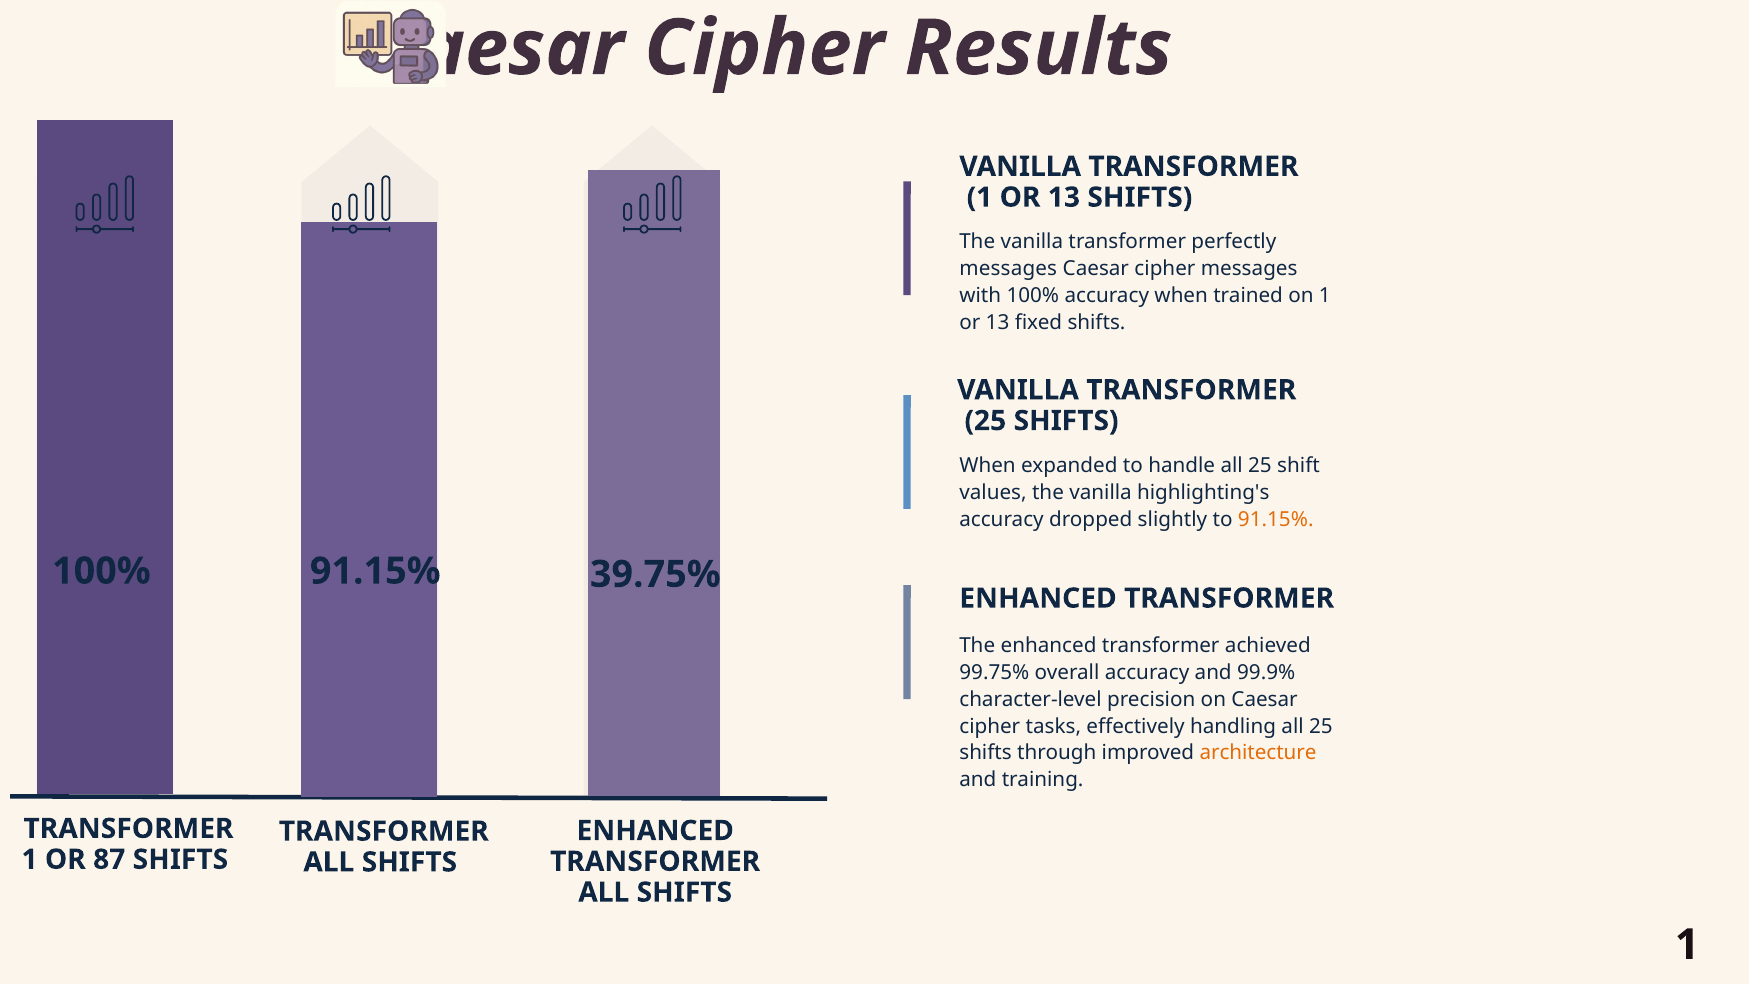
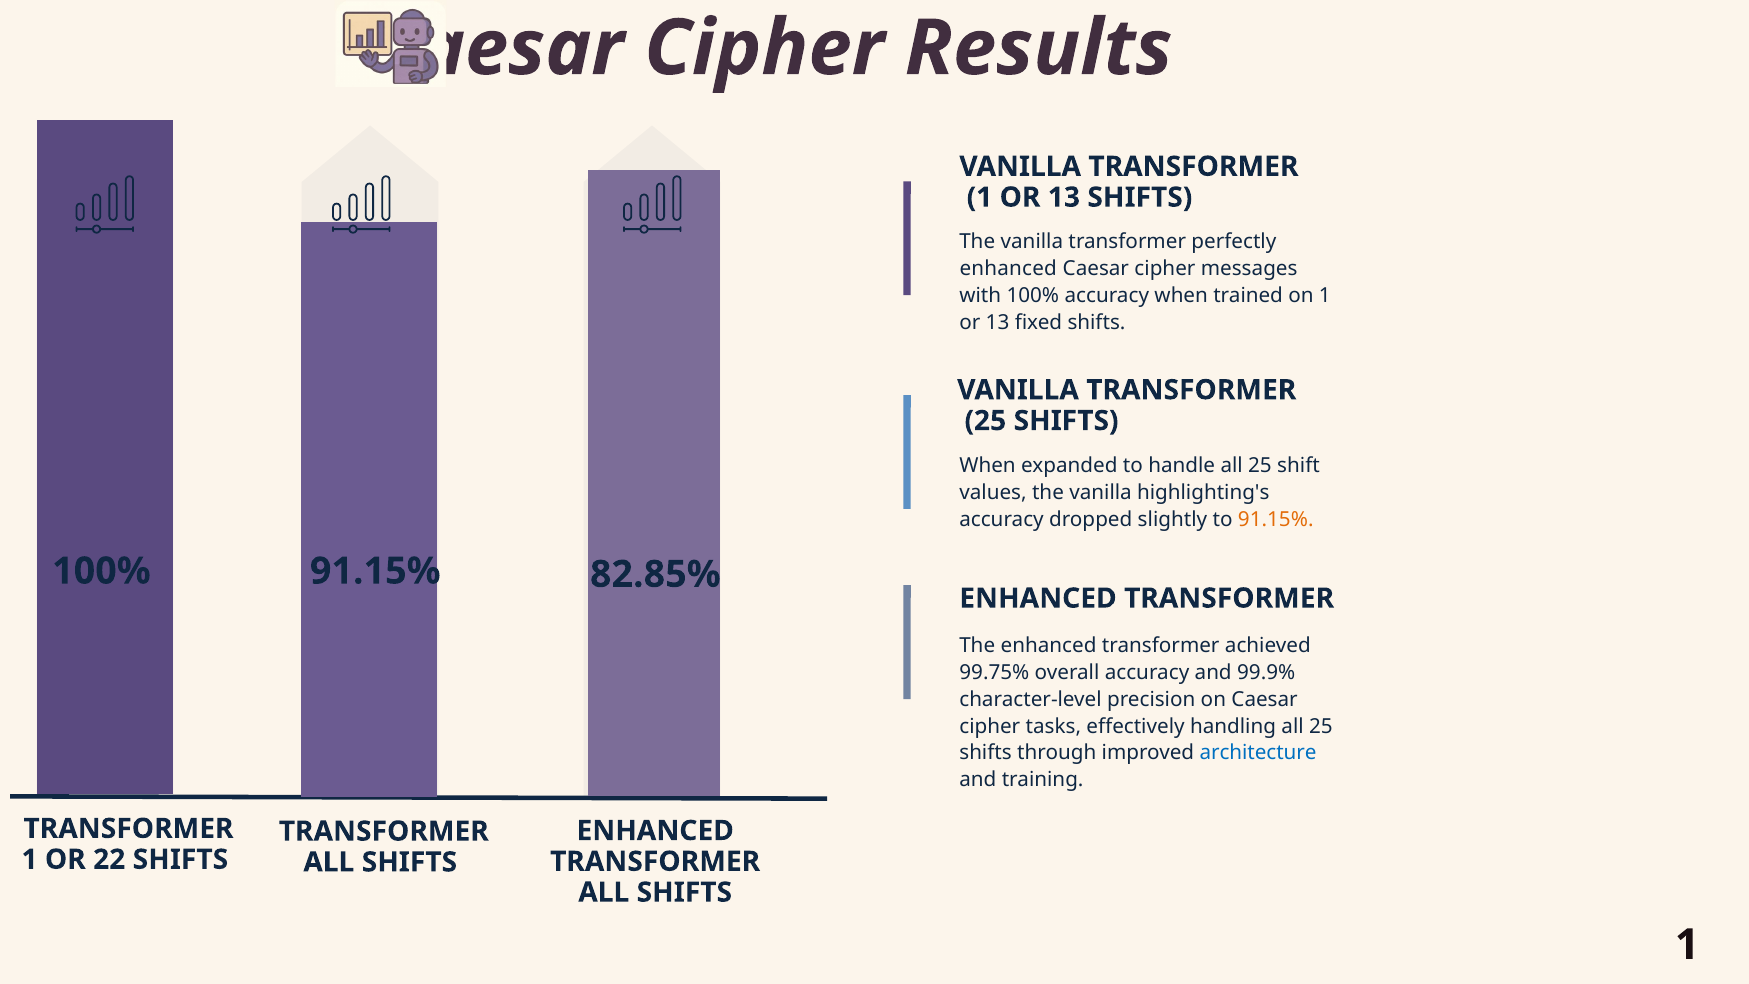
messages at (1008, 269): messages -> enhanced
39.75%: 39.75% -> 82.85%
architecture colour: orange -> blue
87: 87 -> 22
